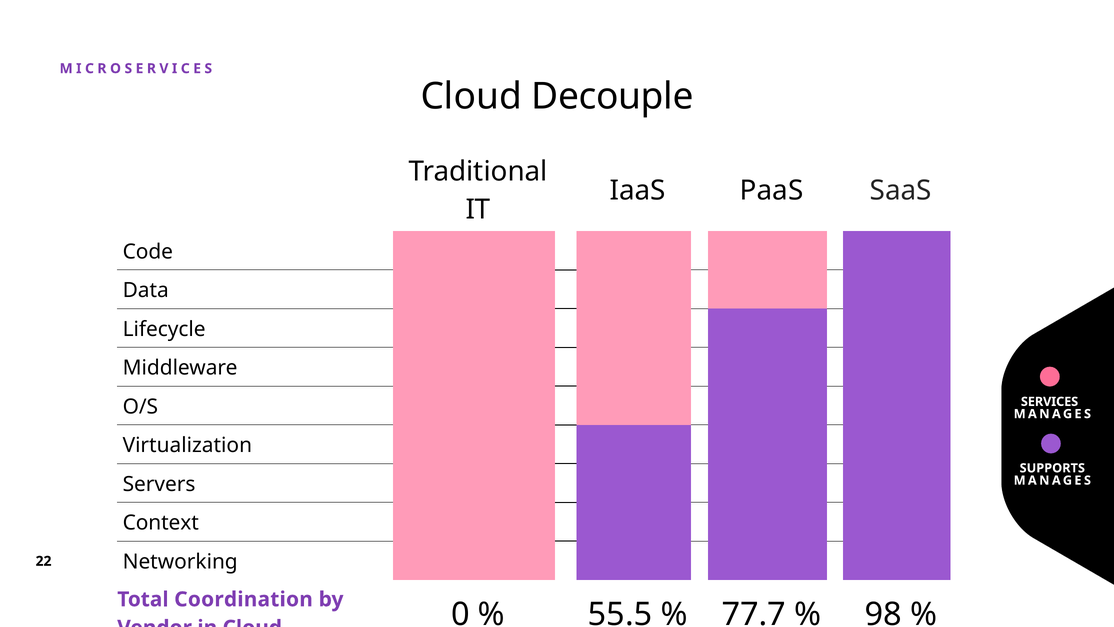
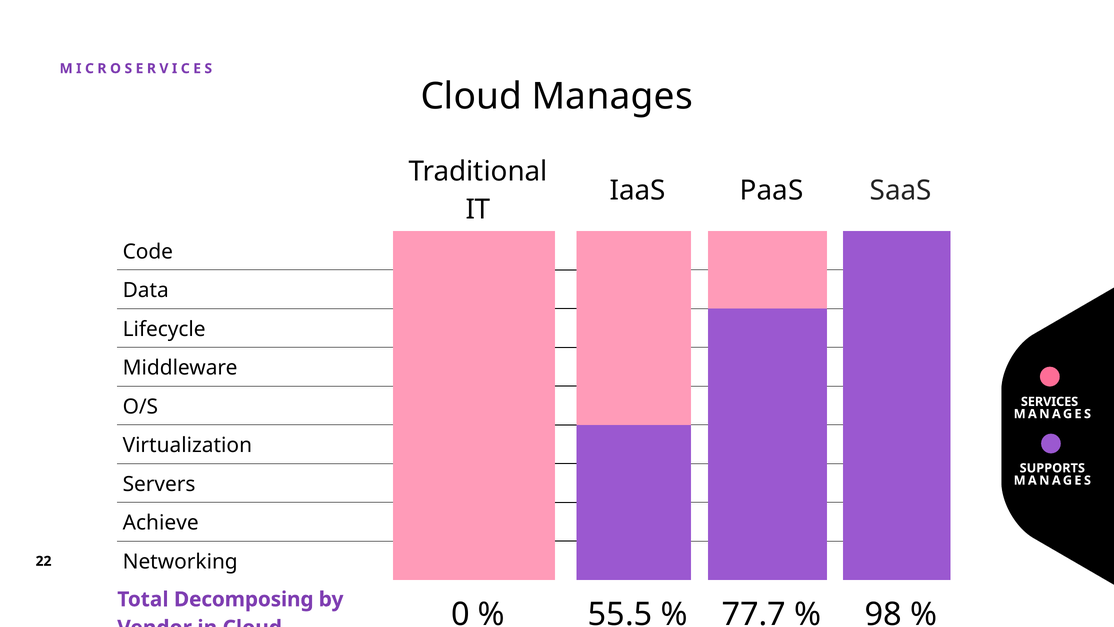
Cloud Decouple: Decouple -> Manages
Context: Context -> Achieve
Coordination: Coordination -> Decomposing
